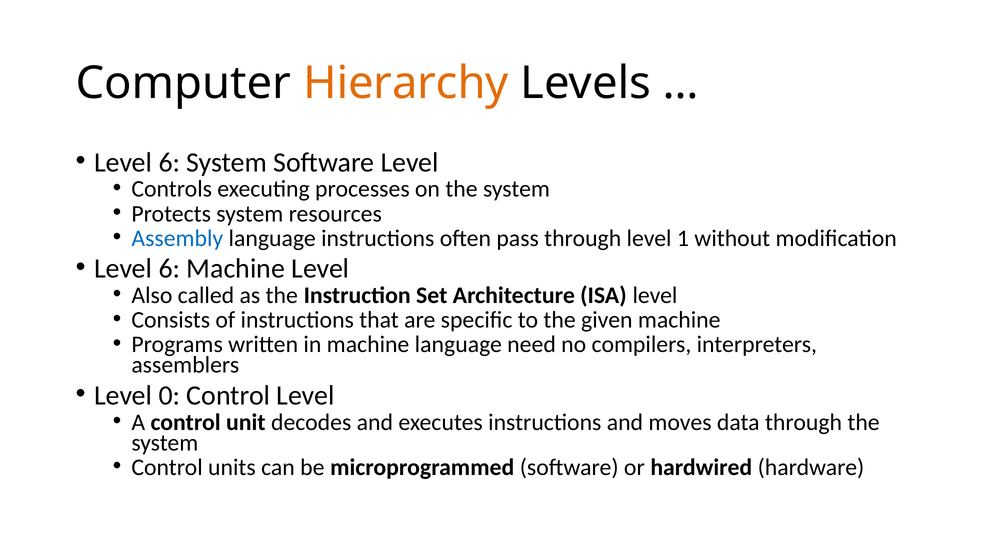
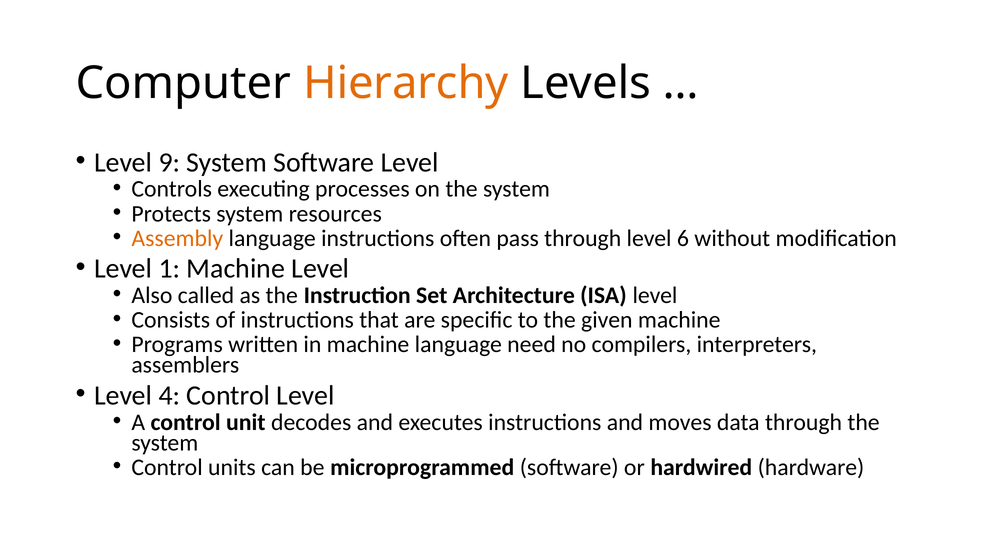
6 at (169, 162): 6 -> 9
Assembly colour: blue -> orange
1: 1 -> 6
6 at (169, 269): 6 -> 1
0: 0 -> 4
